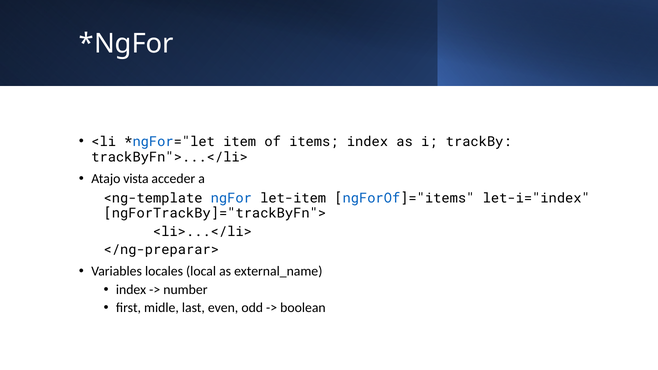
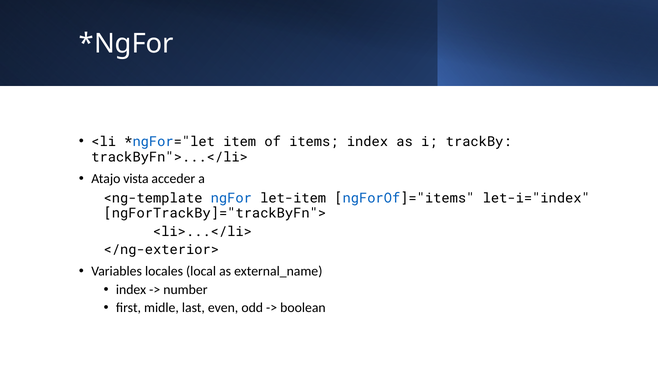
</ng-preparar>: </ng-preparar> -> </ng-exterior>
